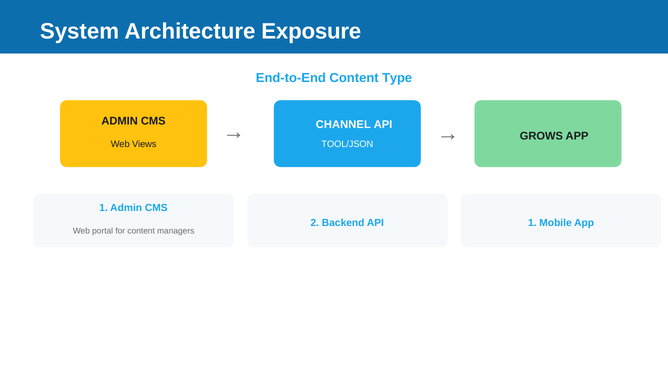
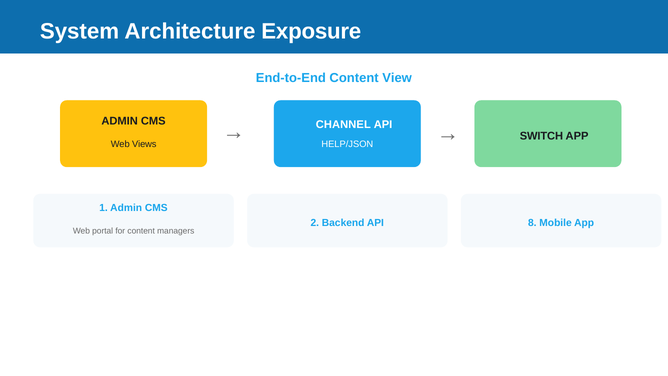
Type: Type -> View
TOOL/JSON: TOOL/JSON -> HELP/JSON
GROWS: GROWS -> SWITCH
API 1: 1 -> 8
